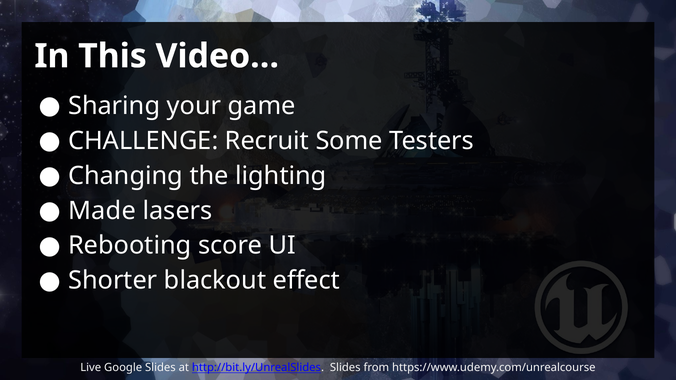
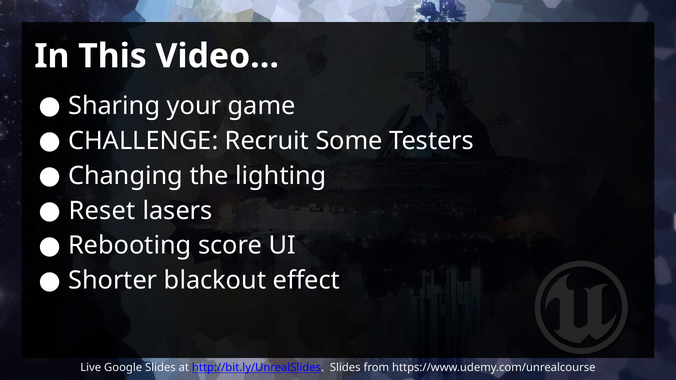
Made: Made -> Reset
